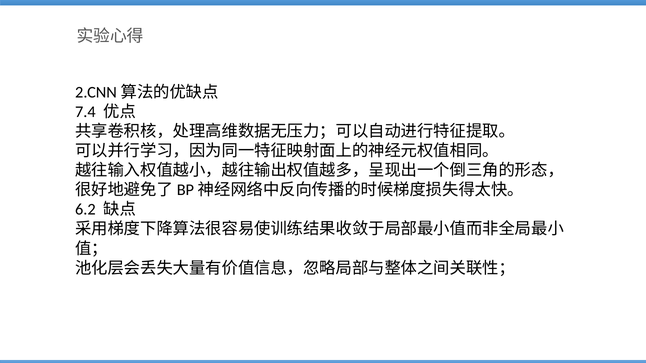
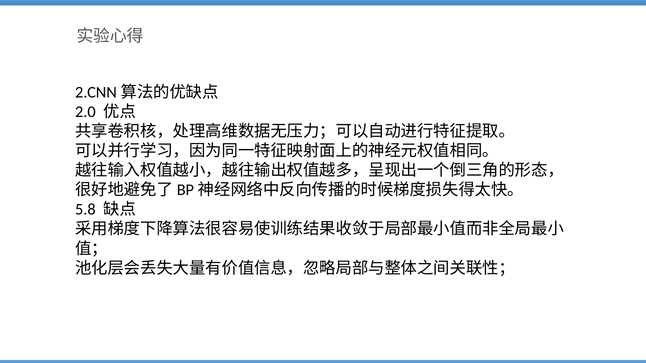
7.4: 7.4 -> 2.0
6.2: 6.2 -> 5.8
